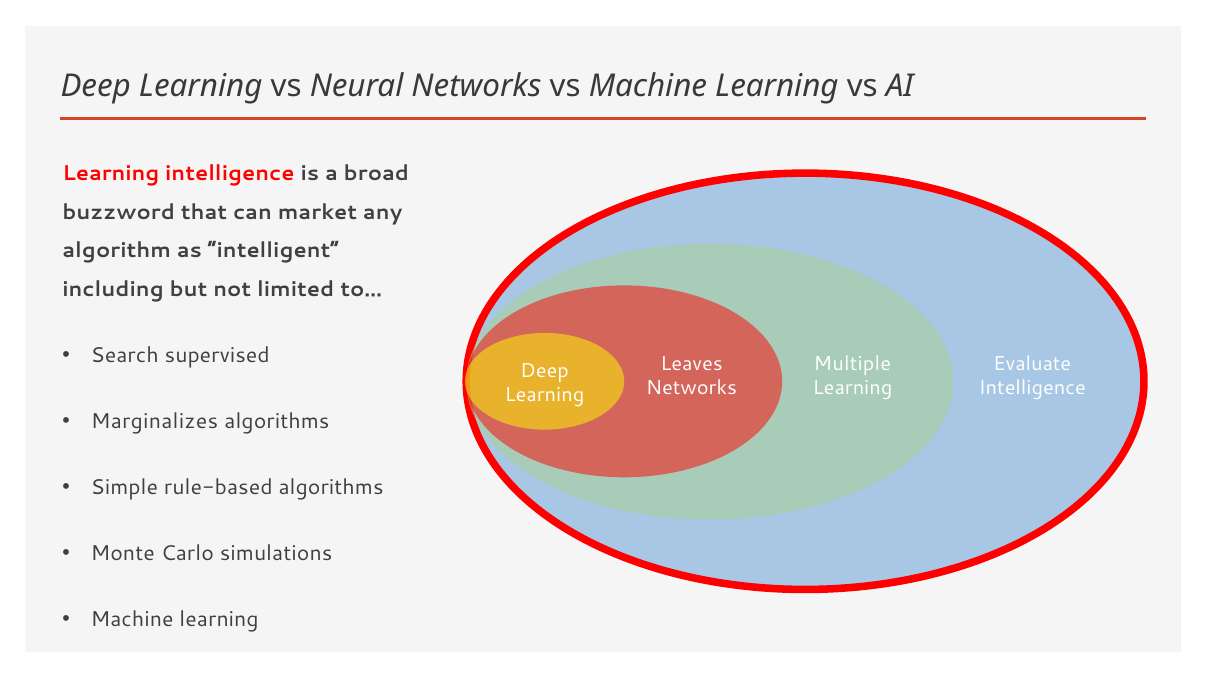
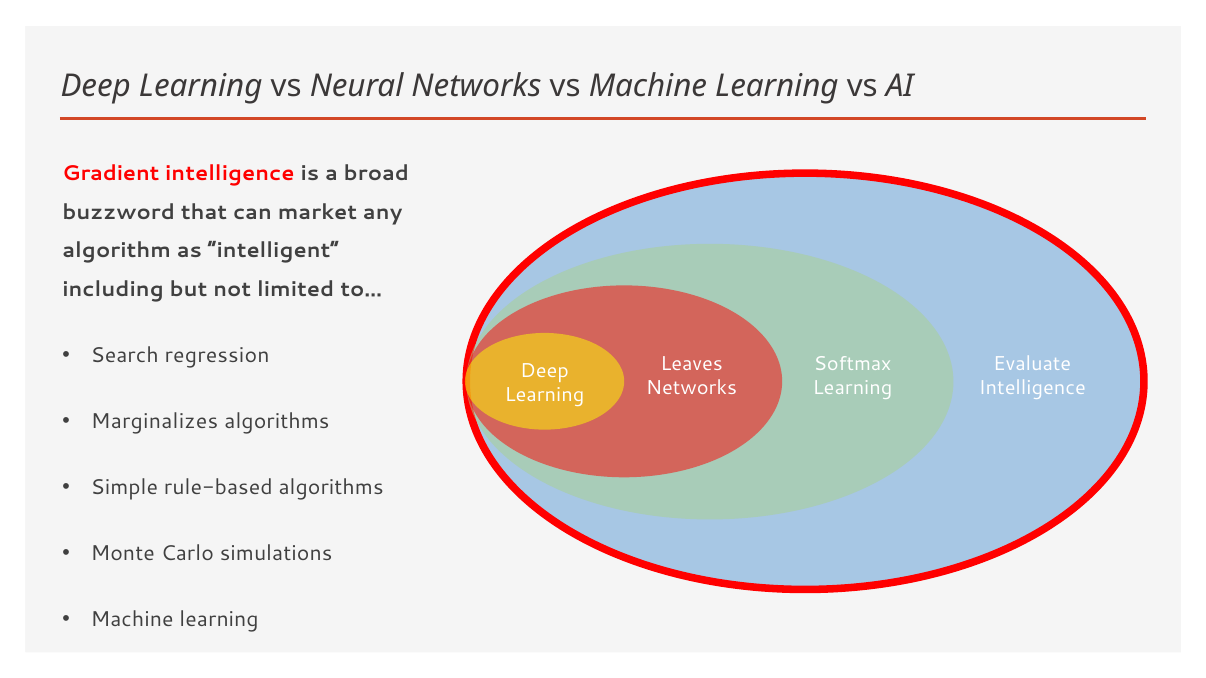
Learning at (111, 174): Learning -> Gradient
supervised: supervised -> regression
Multiple: Multiple -> Softmax
